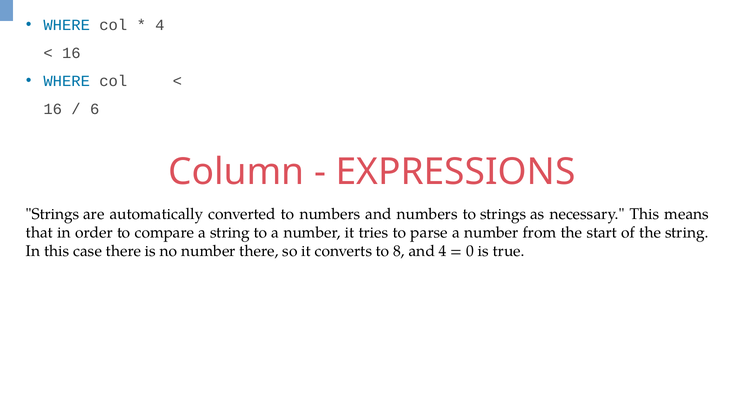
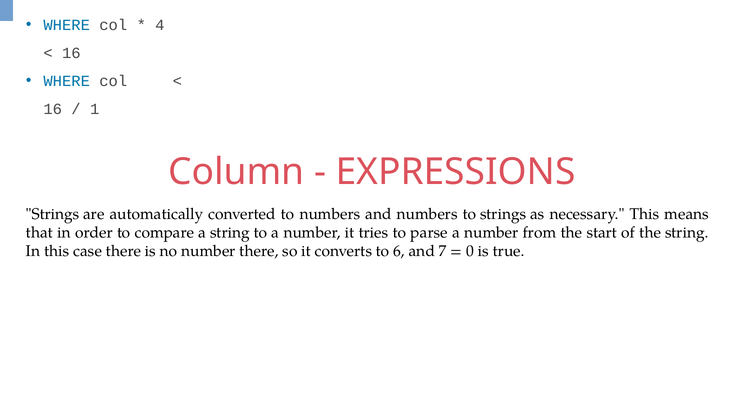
6: 6 -> 1
8: 8 -> 6
and 4: 4 -> 7
